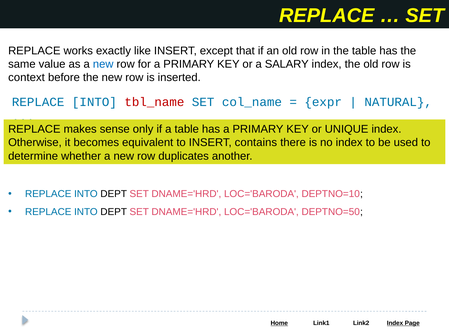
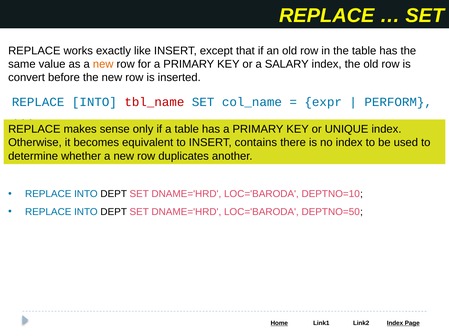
new at (103, 64) colour: blue -> orange
context: context -> convert
NATURAL: NATURAL -> PERFORM
